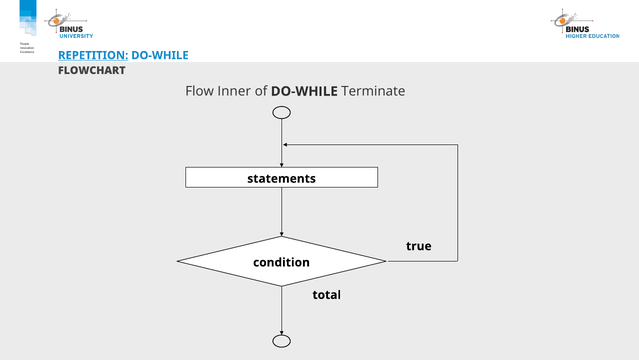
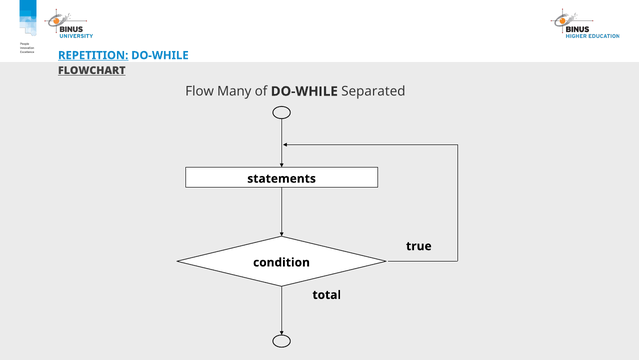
FLOWCHART underline: none -> present
Inner: Inner -> Many
Terminate: Terminate -> Separated
